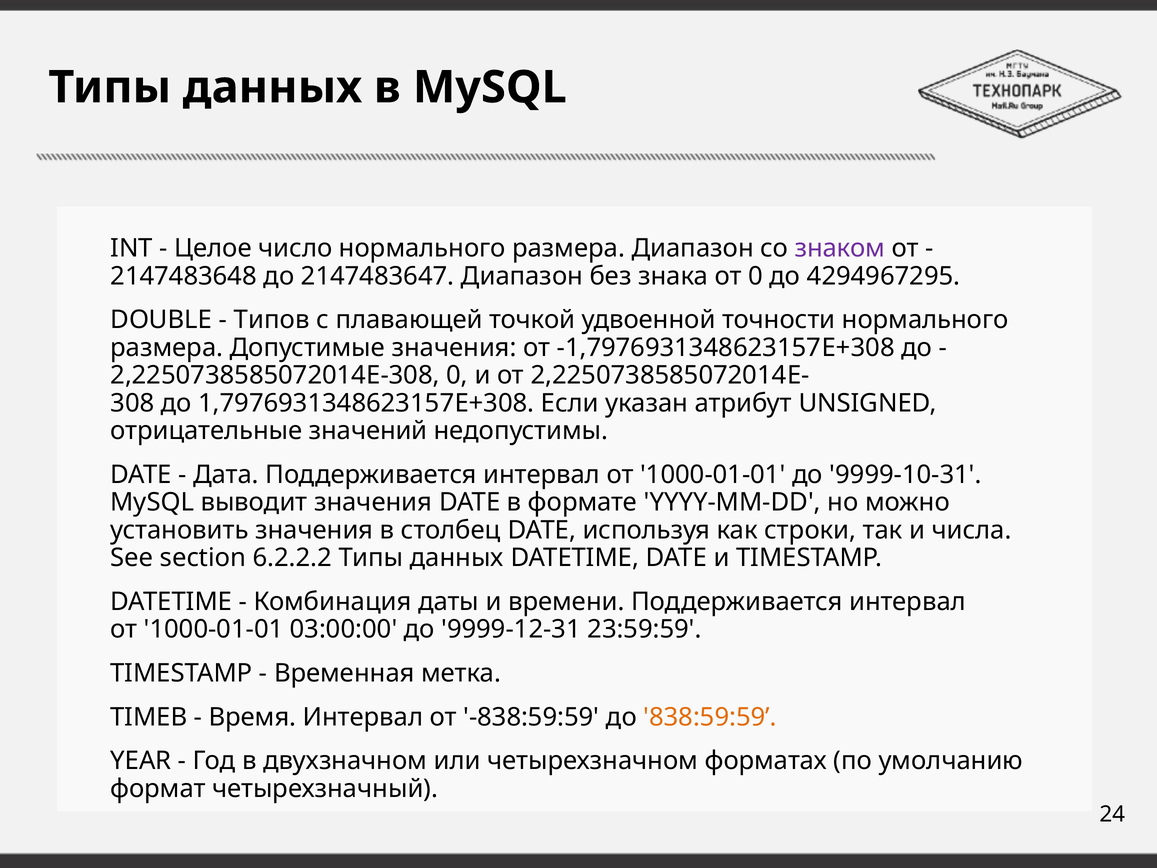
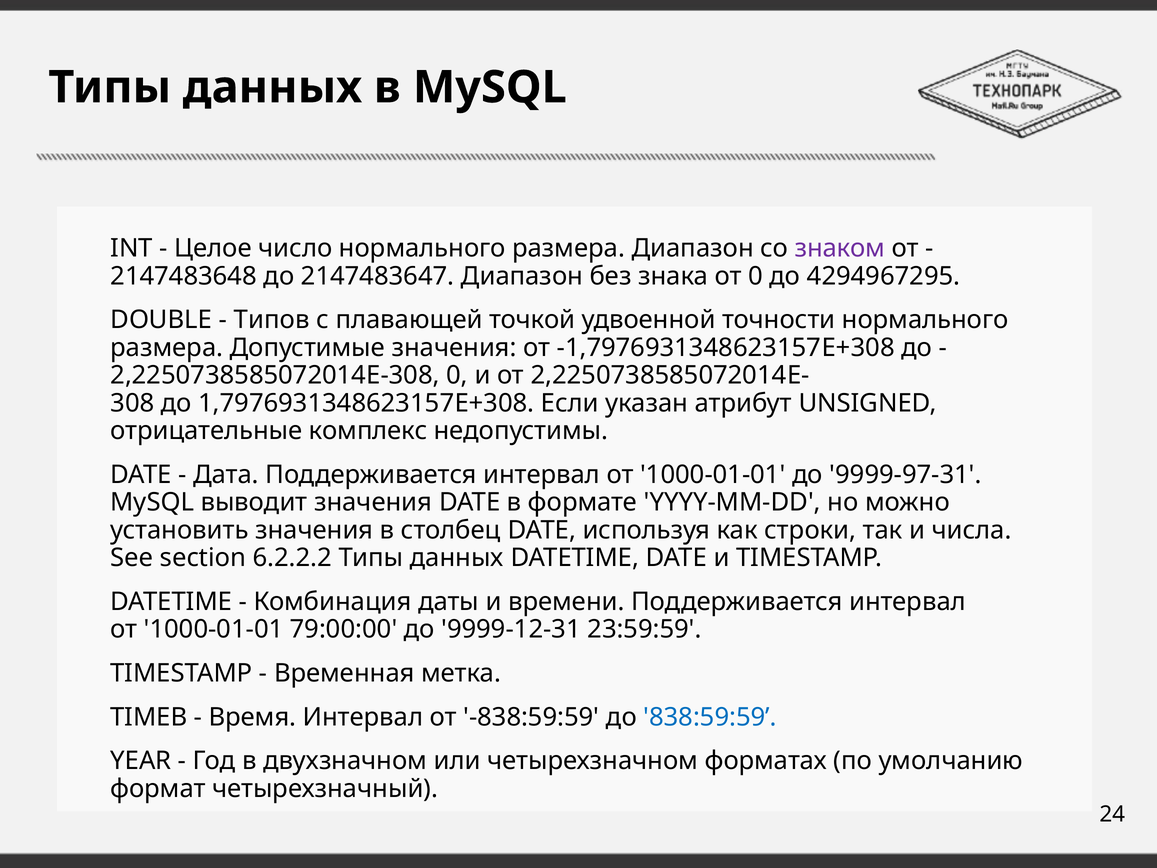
значений: значений -> комплекс
9999-10-31: 9999-10-31 -> 9999-97-31
03:00:00: 03:00:00 -> 79:00:00
838:59:59 colour: orange -> blue
